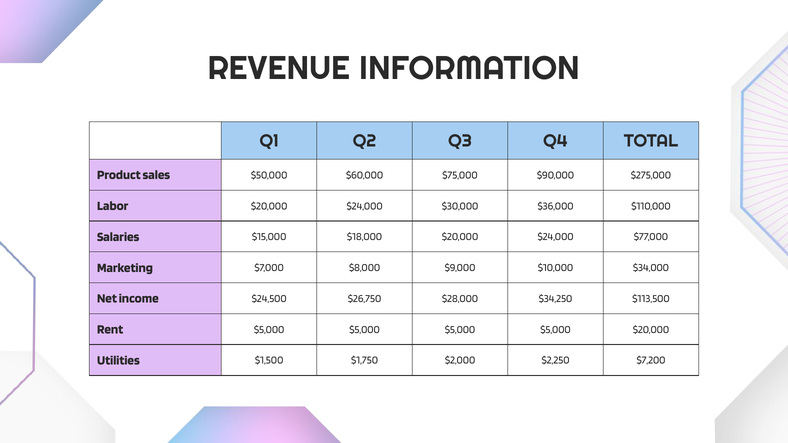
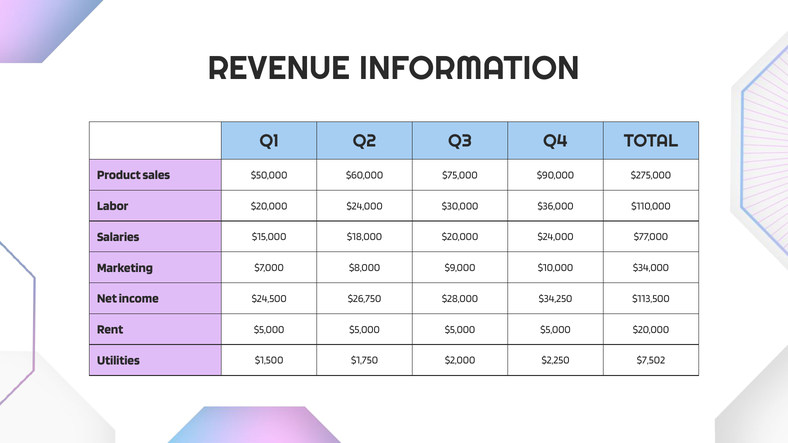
$7,200: $7,200 -> $7,502
